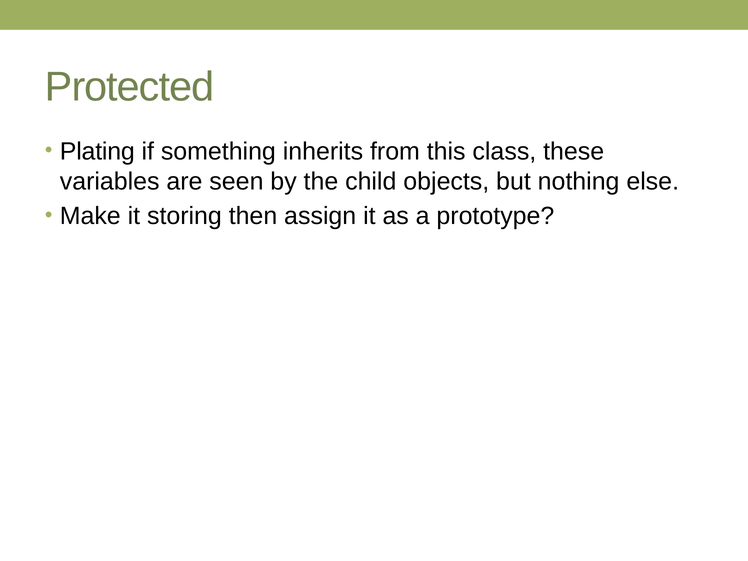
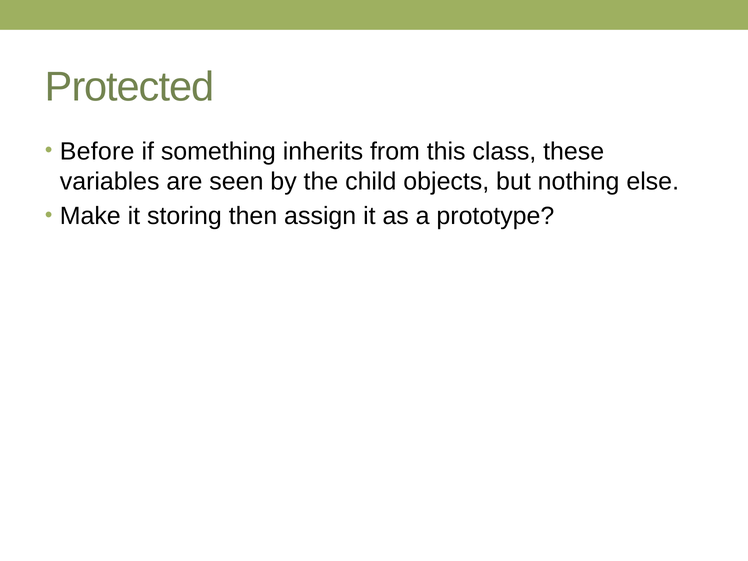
Plating: Plating -> Before
